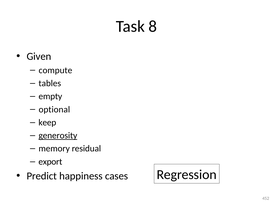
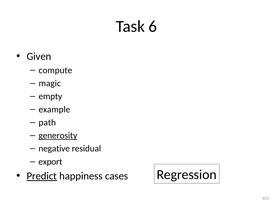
8: 8 -> 6
tables: tables -> magic
optional: optional -> example
keep: keep -> path
memory: memory -> negative
Predict underline: none -> present
